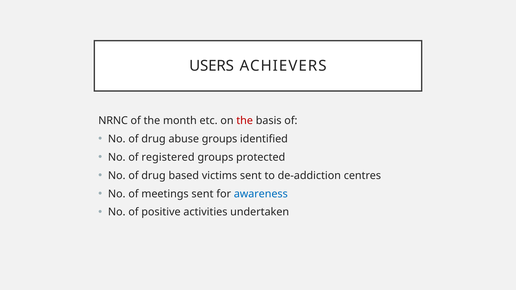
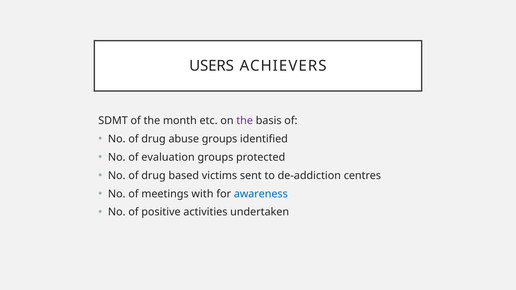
NRNC: NRNC -> SDMT
the at (245, 121) colour: red -> purple
registered: registered -> evaluation
meetings sent: sent -> with
